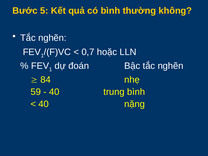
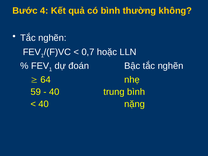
5: 5 -> 4
84: 84 -> 64
